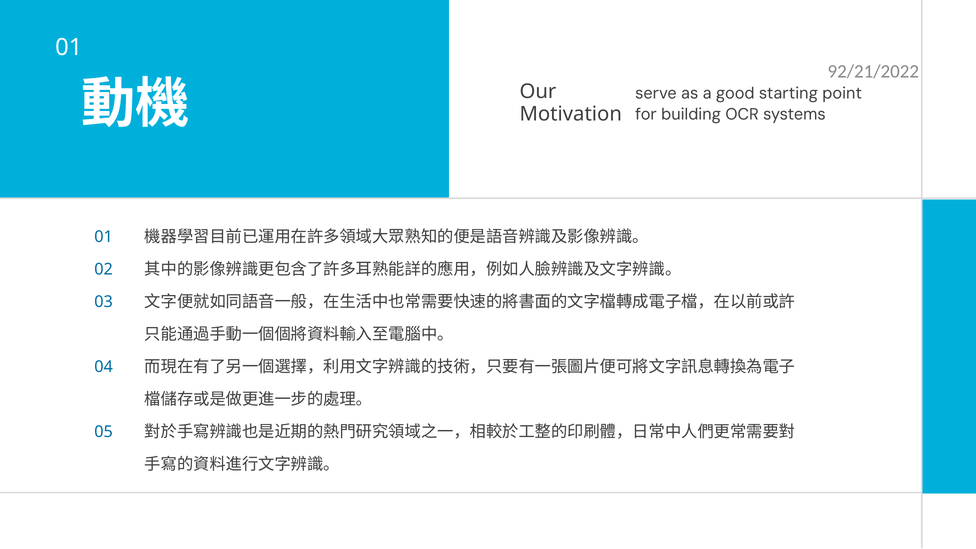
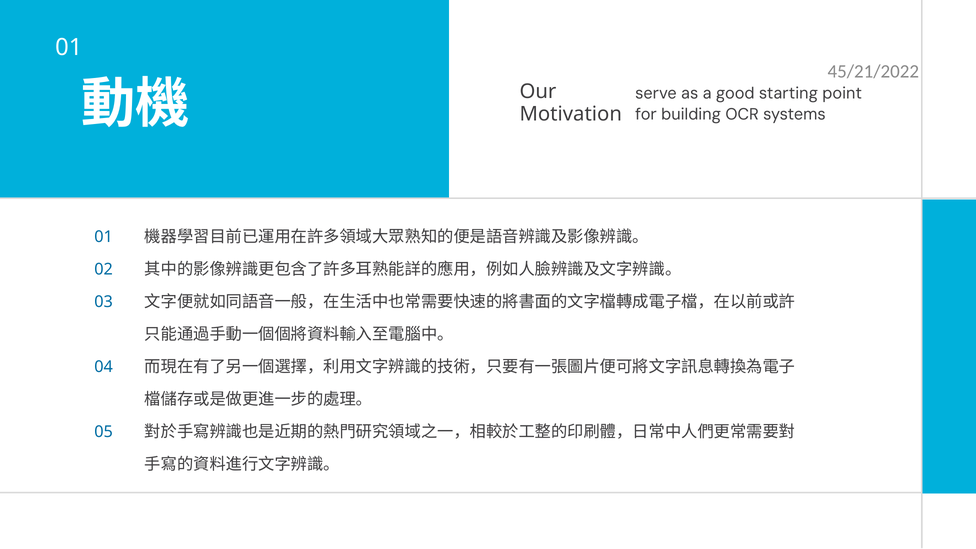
92/21/2022: 92/21/2022 -> 45/21/2022
